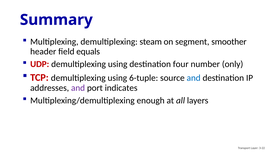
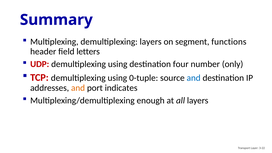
demultiplexing steam: steam -> layers
smoother: smoother -> functions
equals: equals -> letters
6-tuple: 6-tuple -> 0-tuple
and at (78, 88) colour: purple -> orange
